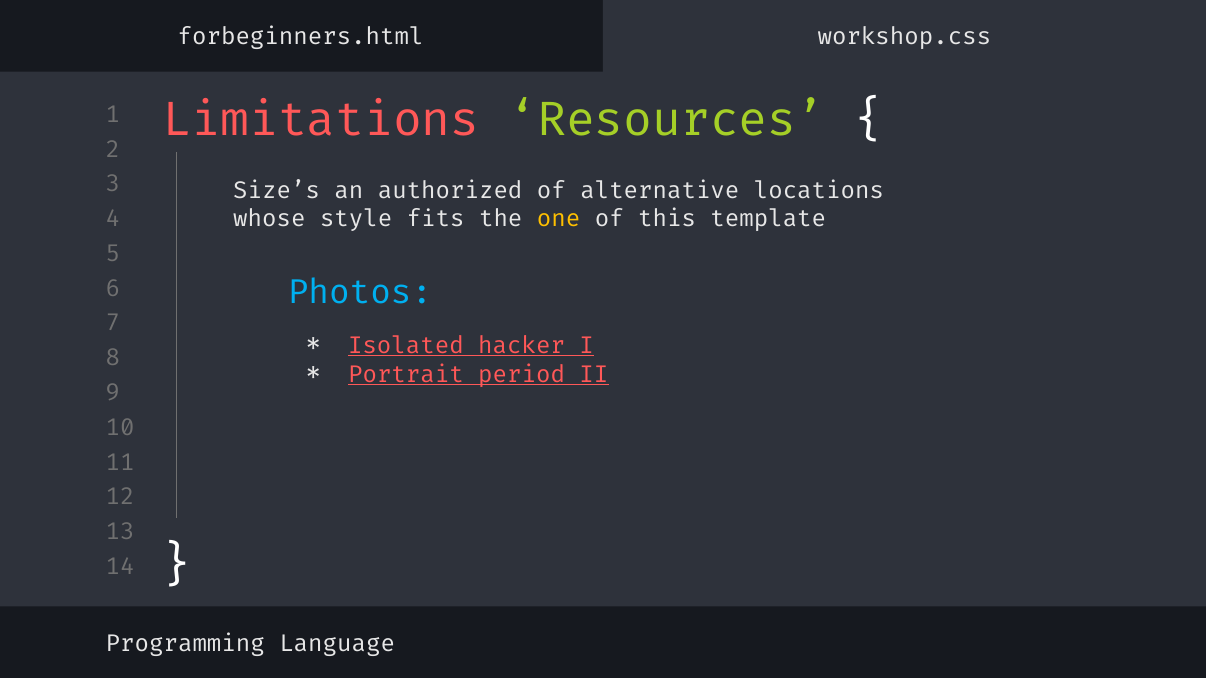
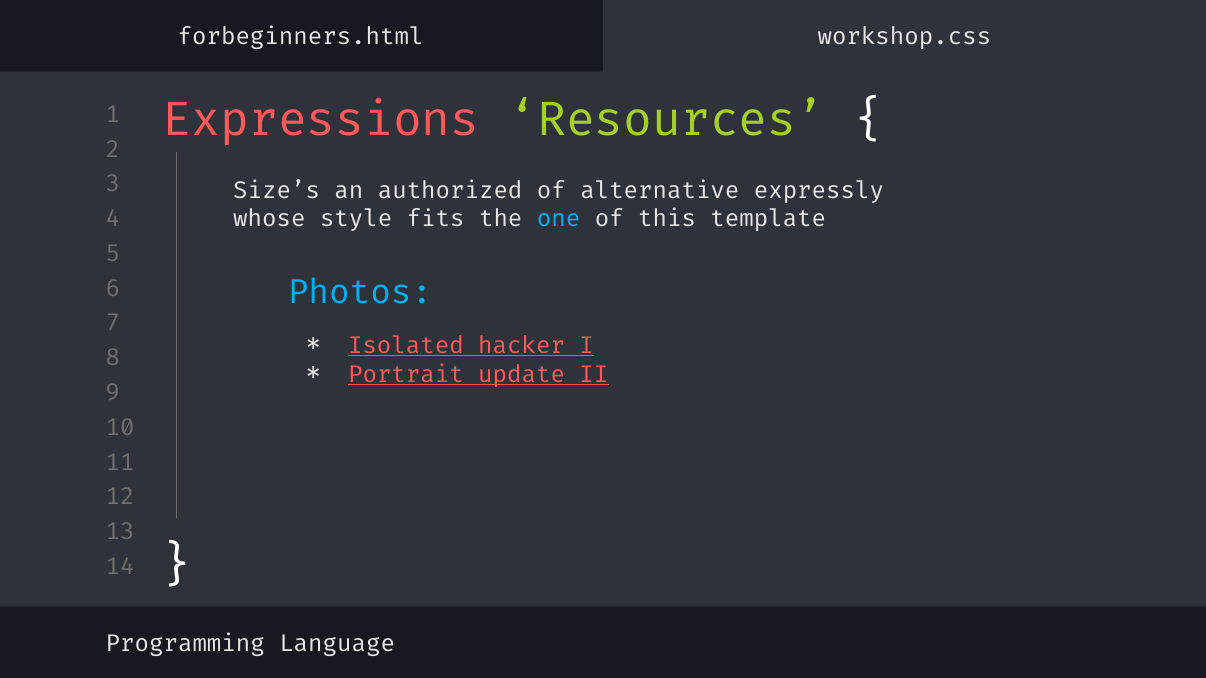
Limitations: Limitations -> Expressions
locations: locations -> expressly
one colour: yellow -> light blue
period: period -> update
